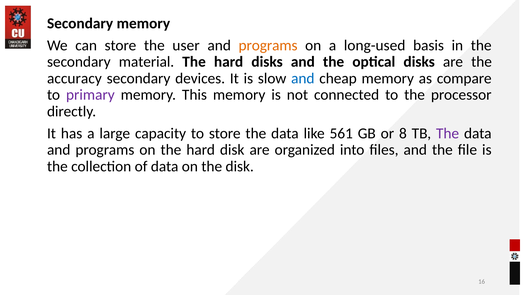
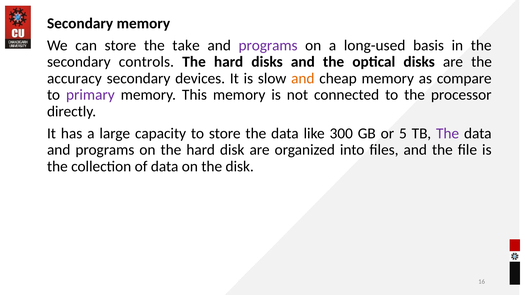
user: user -> take
programs at (268, 45) colour: orange -> purple
material: material -> controls
and at (303, 79) colour: blue -> orange
561: 561 -> 300
8: 8 -> 5
